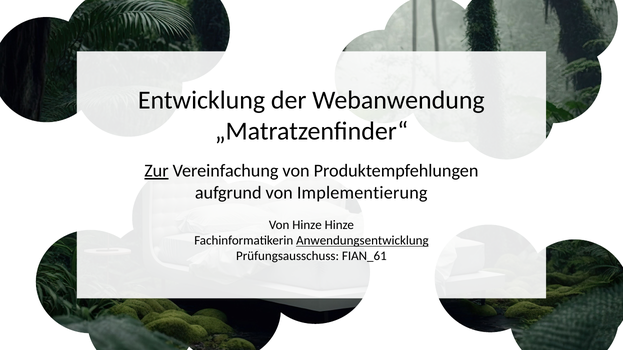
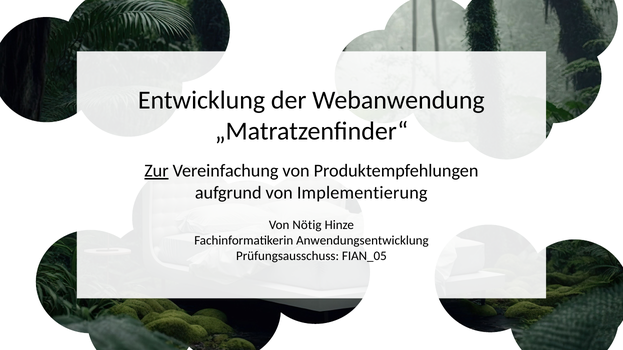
Von Hinze: Hinze -> Nötig
Anwendungsentwicklung underline: present -> none
FIAN_61: FIAN_61 -> FIAN_05
